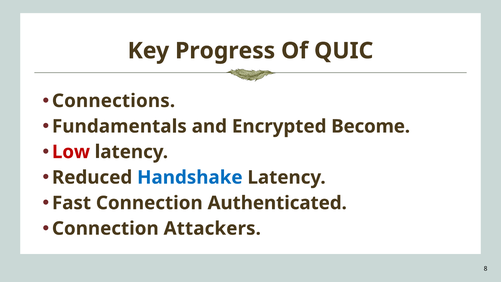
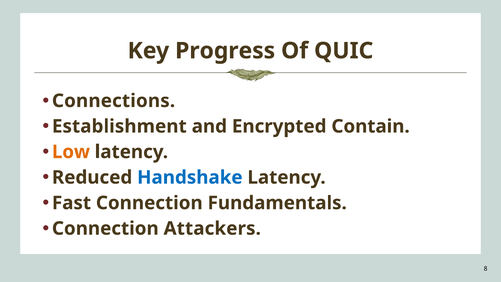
Fundamentals: Fundamentals -> Establishment
Become: Become -> Contain
Low colour: red -> orange
Authenticated: Authenticated -> Fundamentals
